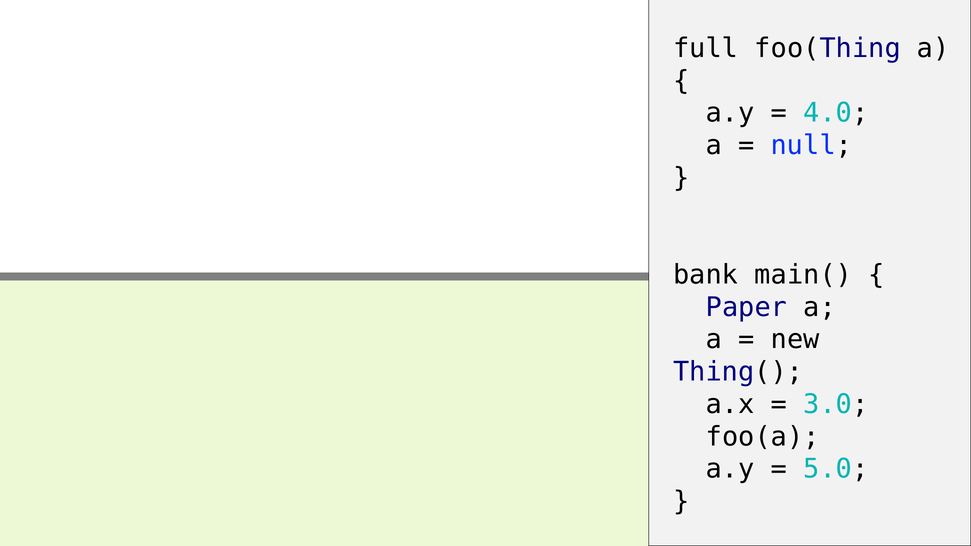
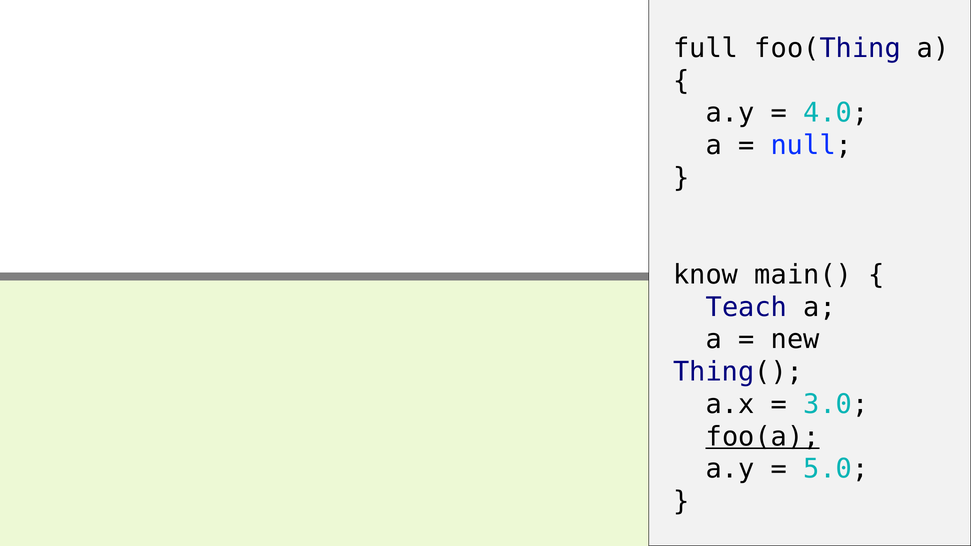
bank: bank -> know
Paper: Paper -> Teach
foo(a underline: none -> present
